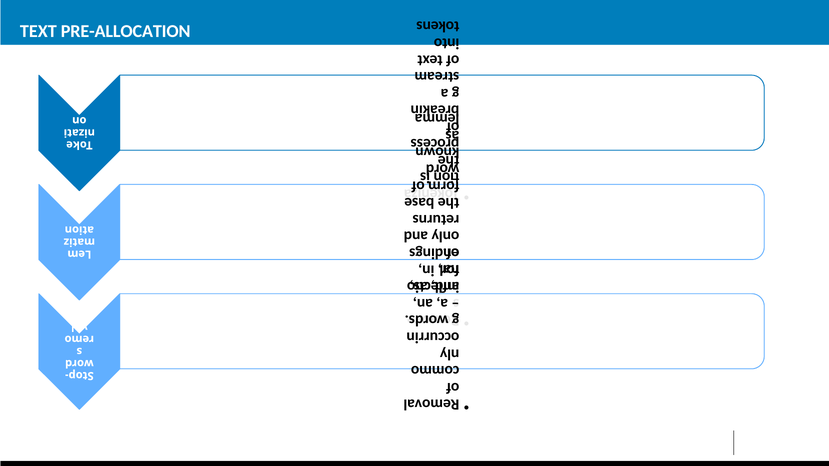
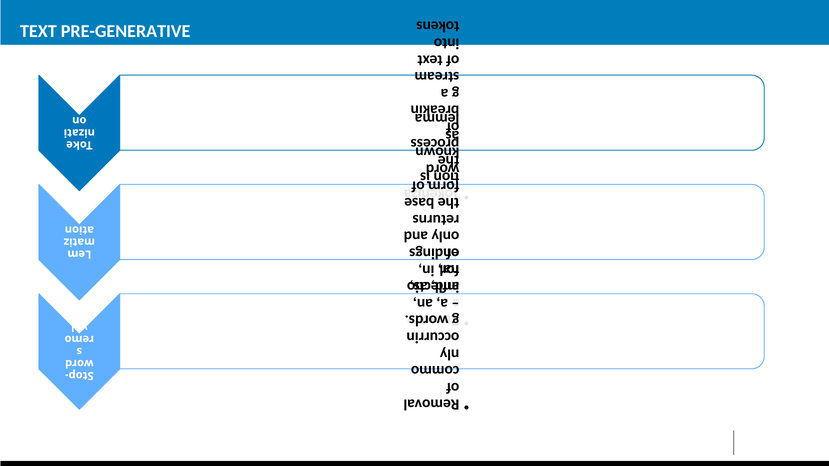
PRE-ALLOCATION: PRE-ALLOCATION -> PRE-GENERATIVE
